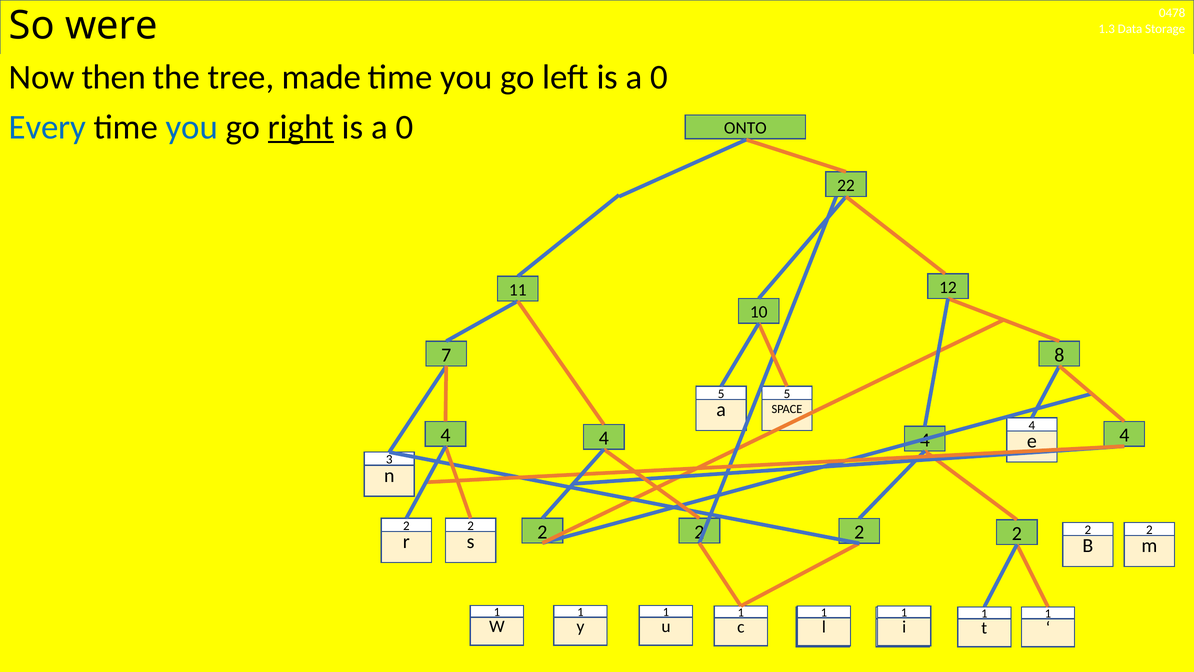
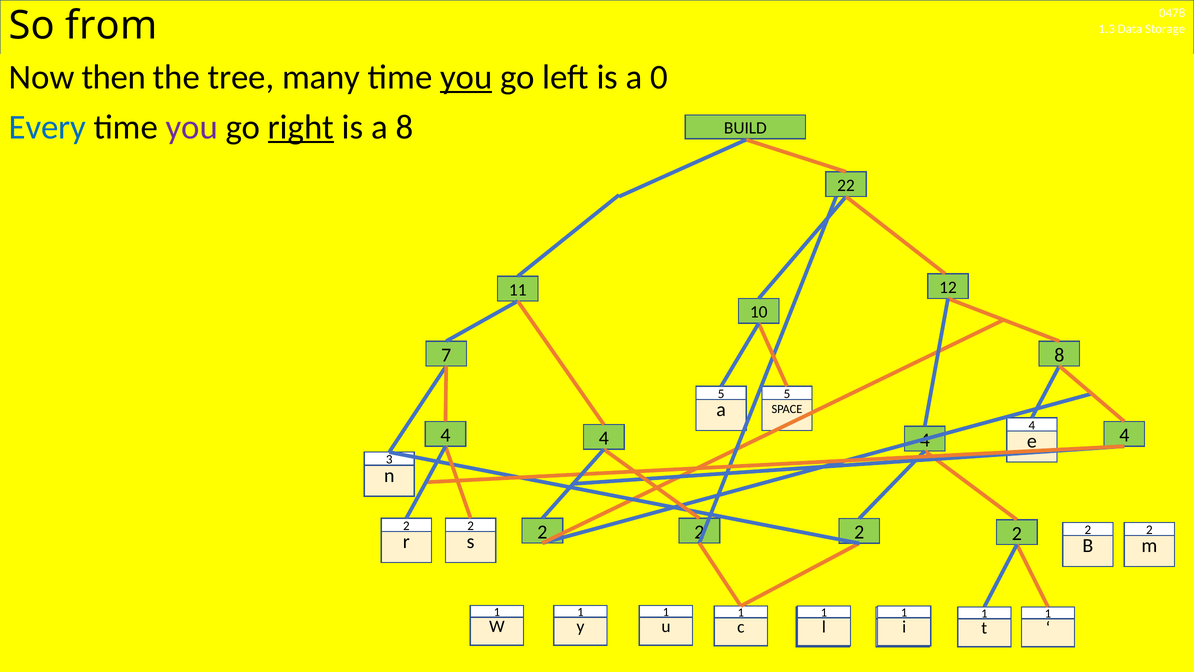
were: were -> from
made: made -> many
you at (466, 77) underline: none -> present
you at (192, 127) colour: blue -> purple
0 at (405, 127): 0 -> 8
ONTO: ONTO -> BUILD
